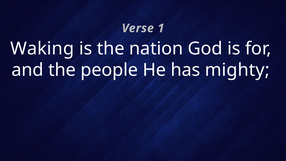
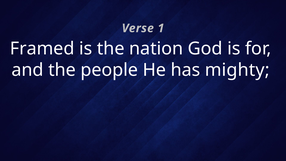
Waking: Waking -> Framed
